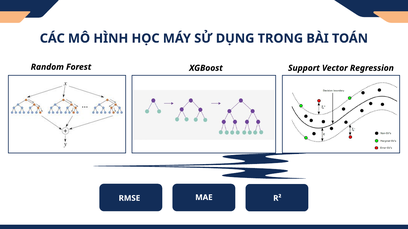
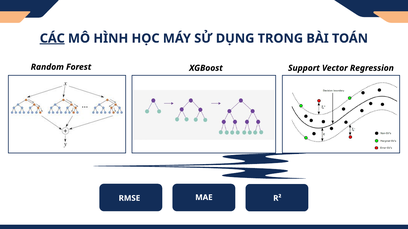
CÁC underline: none -> present
